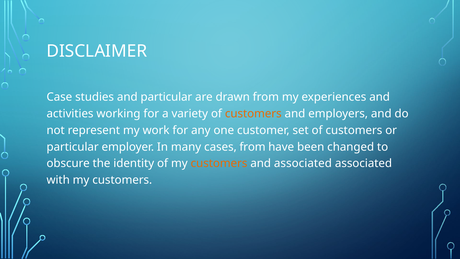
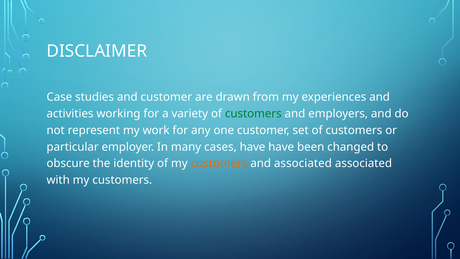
and particular: particular -> customer
customers at (253, 114) colour: orange -> green
cases from: from -> have
